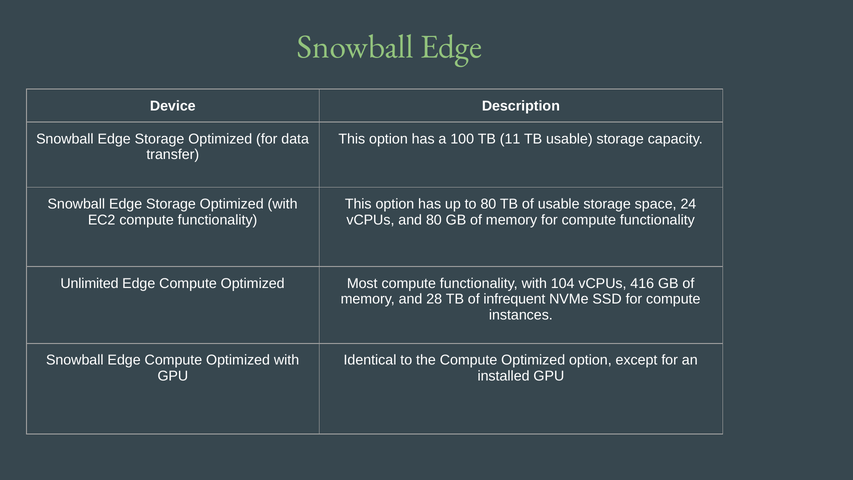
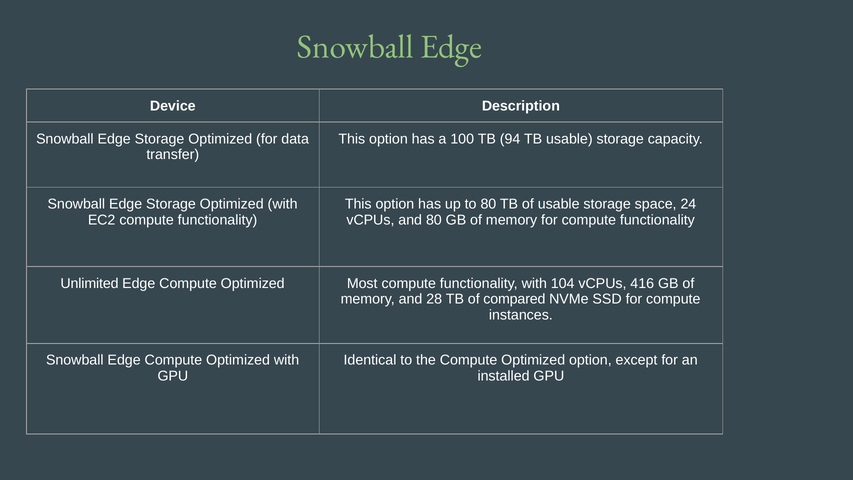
11: 11 -> 94
infrequent: infrequent -> compared
